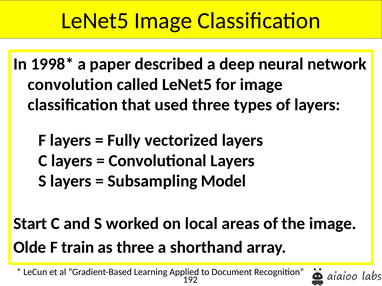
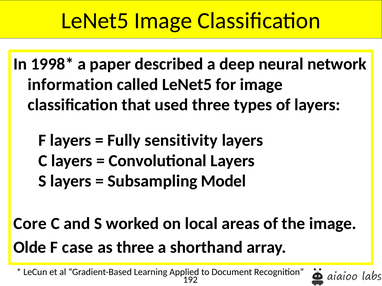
convolution: convolution -> information
vectorized: vectorized -> sensitivity
Start: Start -> Core
train: train -> case
